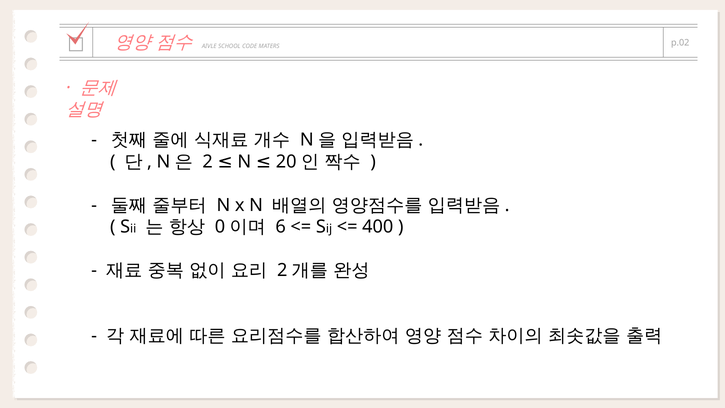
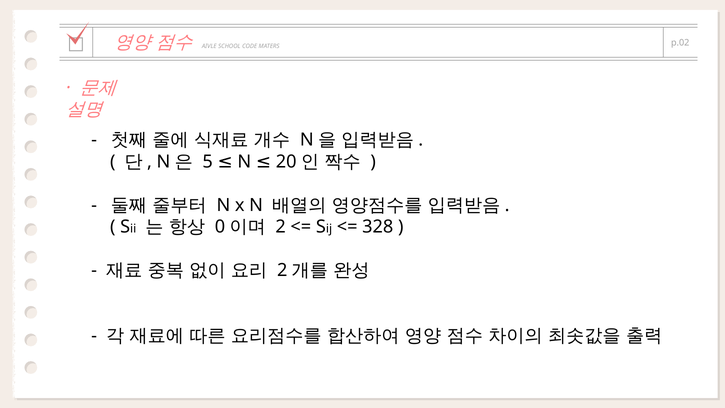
2 at (208, 162): 2 -> 5
6 at (281, 227): 6 -> 2
400: 400 -> 328
